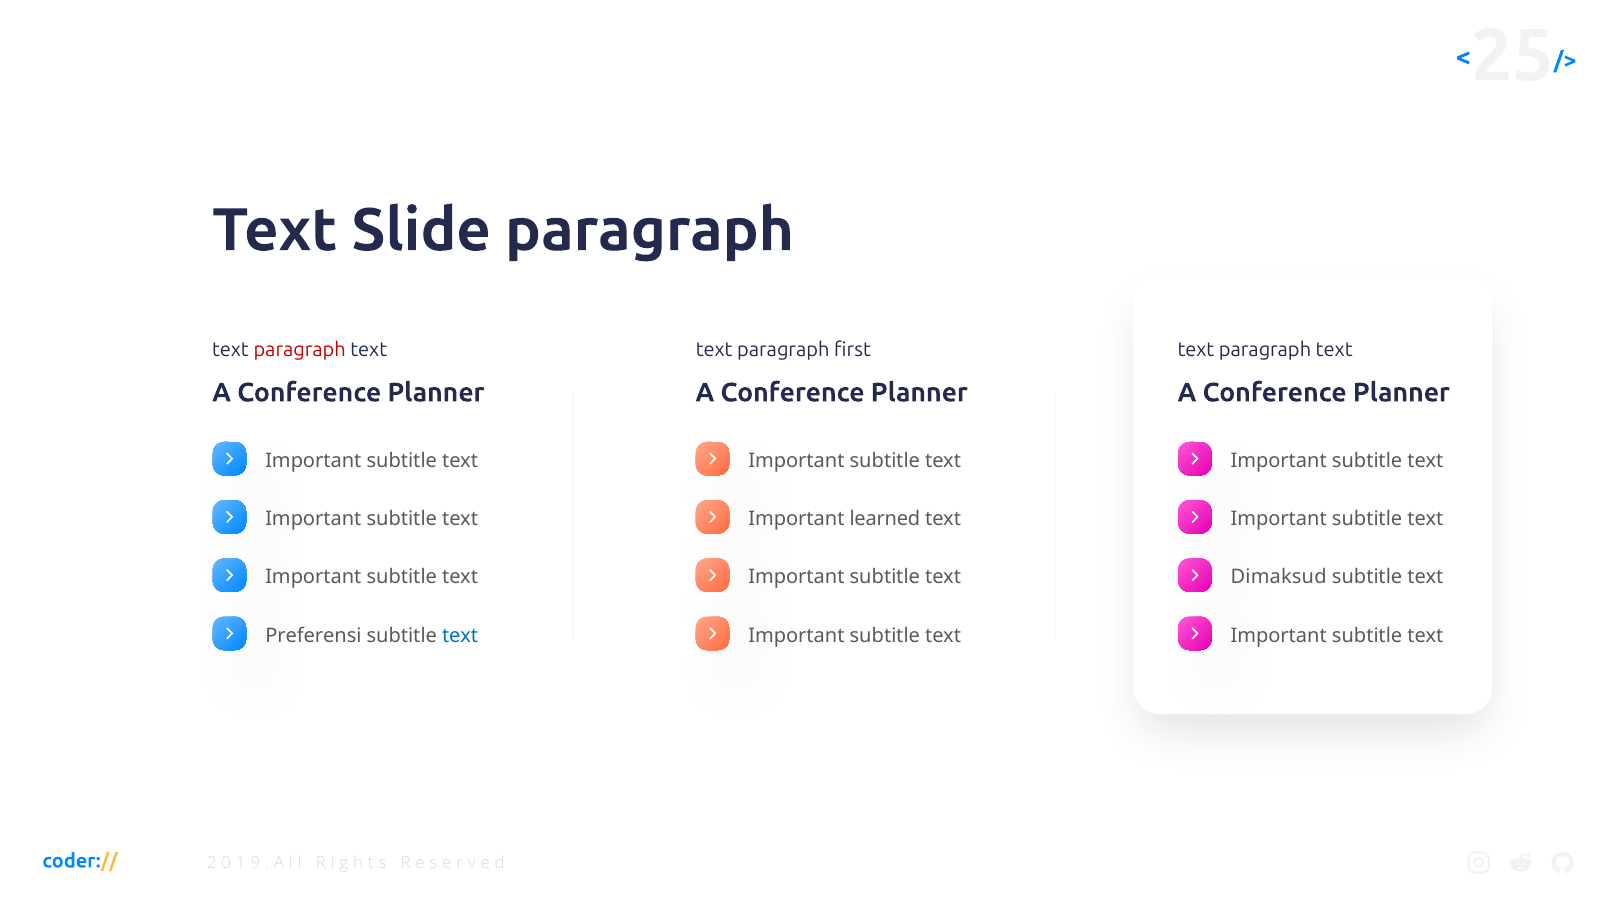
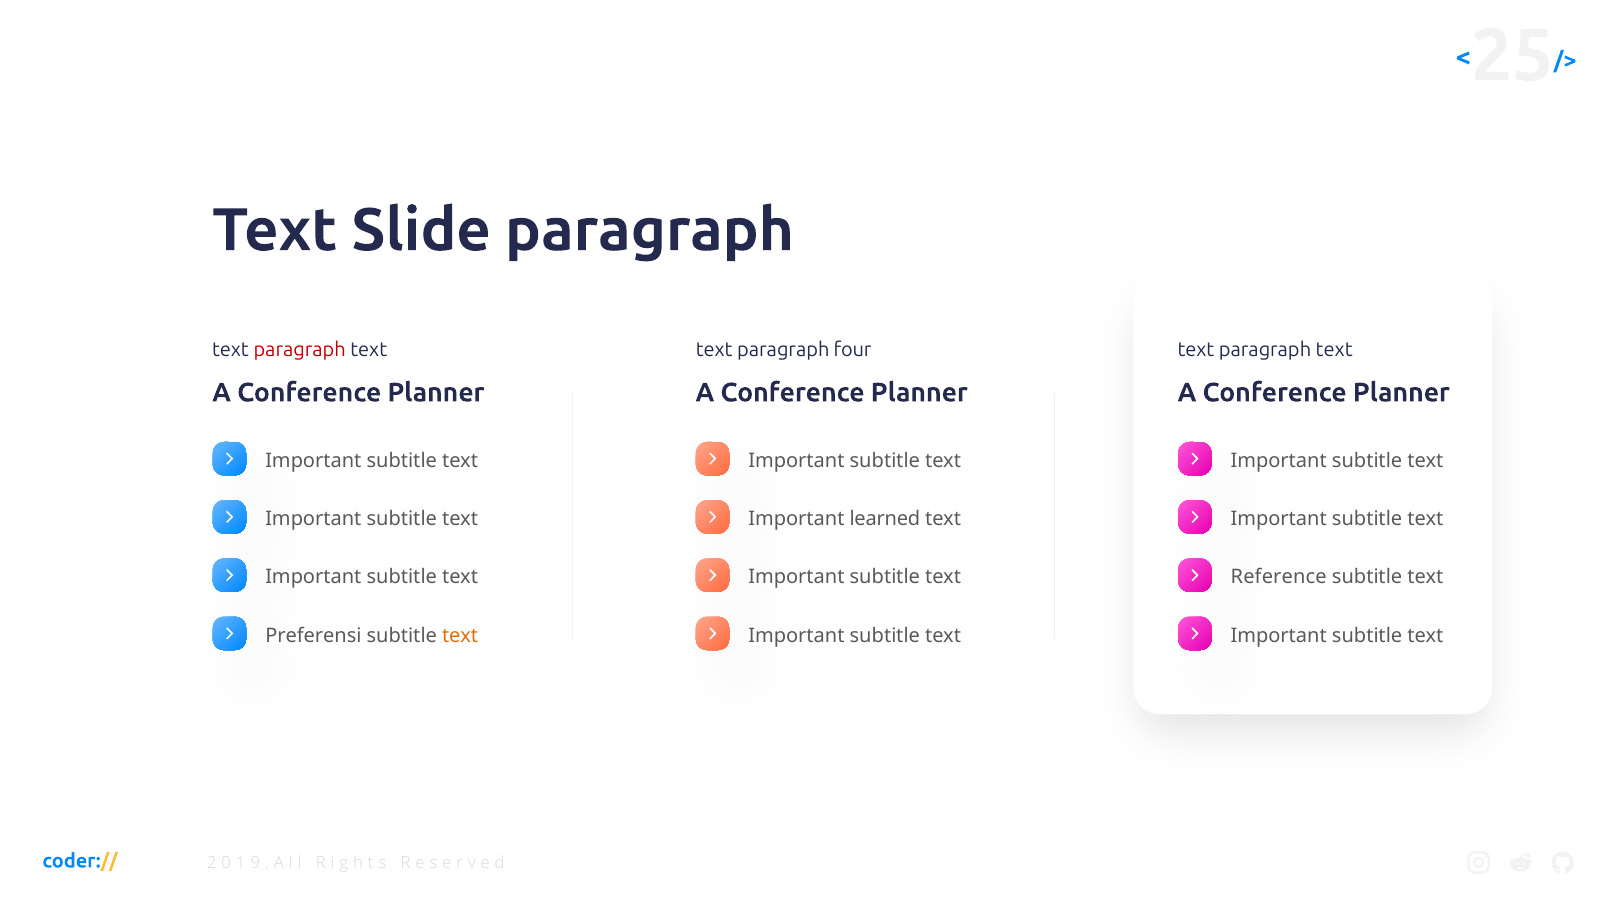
first: first -> four
Dimaksud: Dimaksud -> Reference
text at (460, 635) colour: blue -> orange
